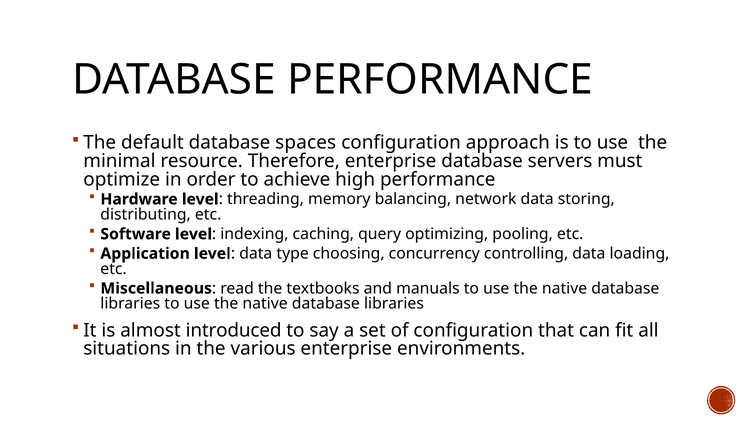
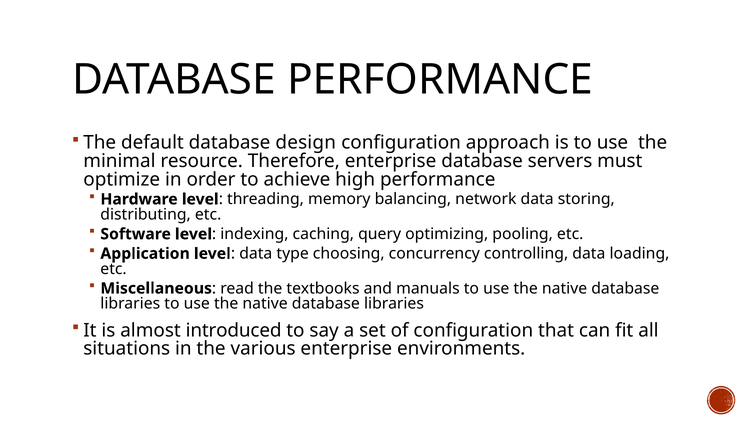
spaces: spaces -> design
